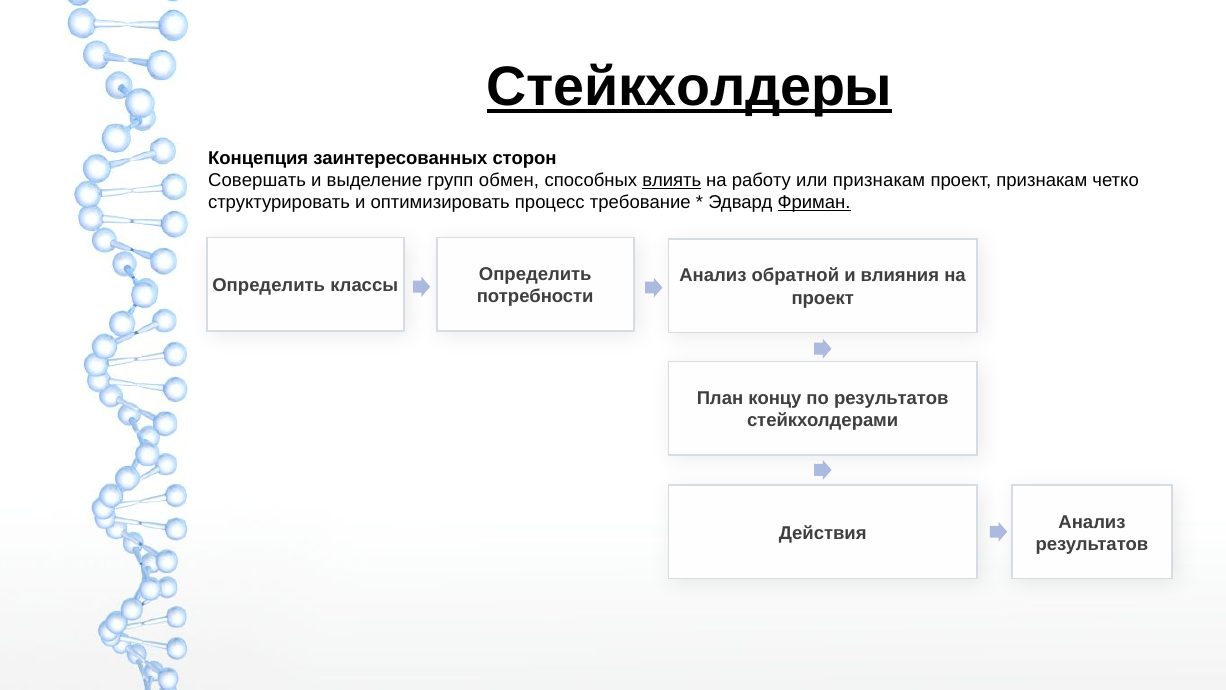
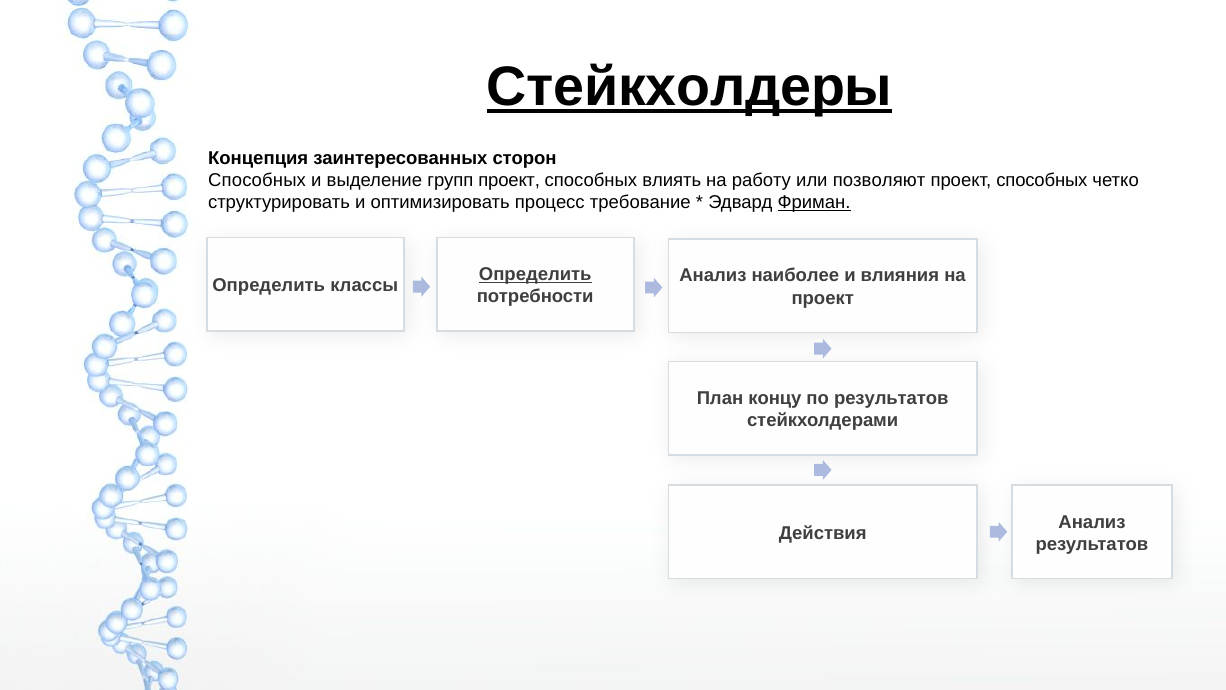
Совершать at (257, 180): Совершать -> Способных
групп обмен: обмен -> проект
влиять underline: present -> none
или признакам: признакам -> позволяют
признакам at (1042, 180): признакам -> способных
Определить at (535, 274) underline: none -> present
обратной: обратной -> наиболее
